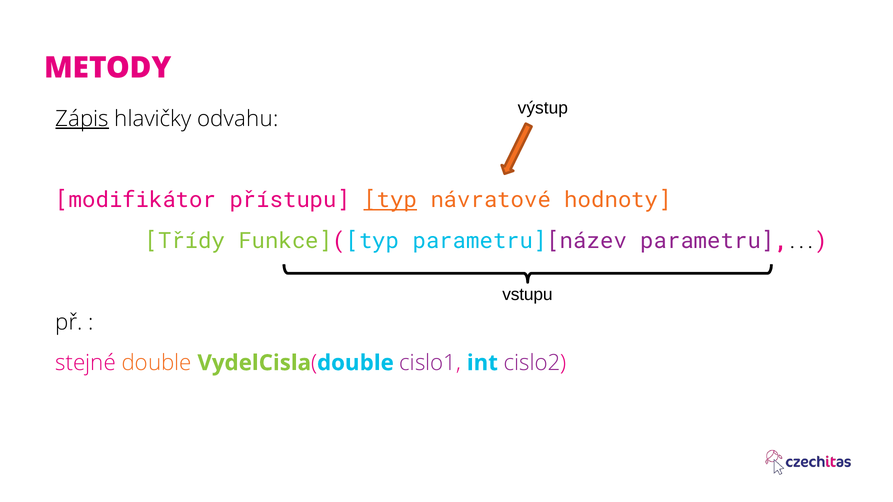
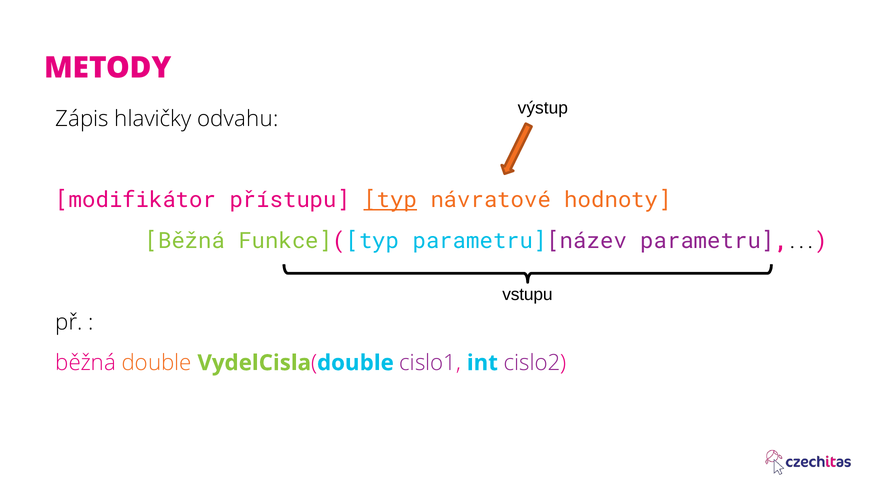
Zápis underline: present -> none
Třídy at (185, 241): Třídy -> Běžná
stejné at (86, 363): stejné -> běžná
